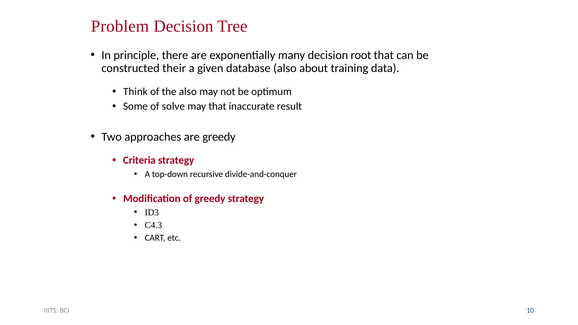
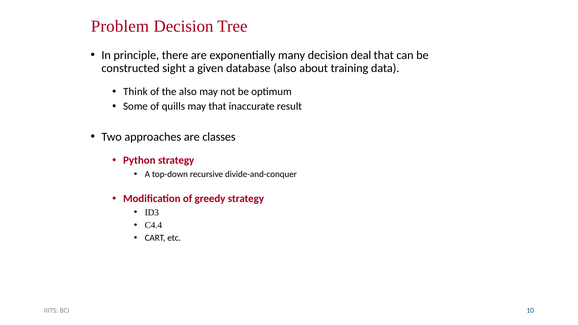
root: root -> deal
their: their -> sight
solve: solve -> quills
are greedy: greedy -> classes
Criteria: Criteria -> Python
C4.3: C4.3 -> C4.4
